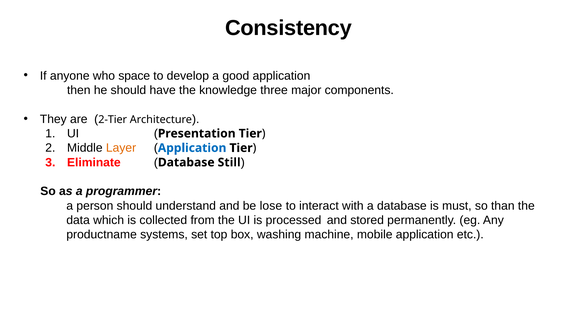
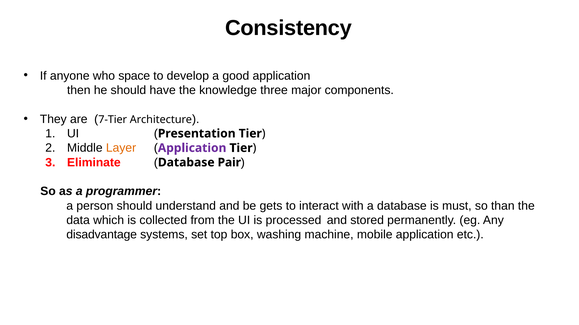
2-Tier: 2-Tier -> 7-Tier
Application at (192, 148) colour: blue -> purple
Still: Still -> Pair
lose: lose -> gets
productname: productname -> disadvantage
